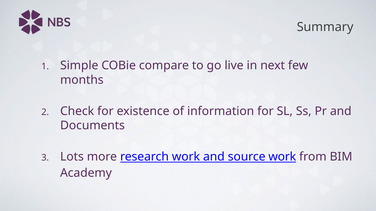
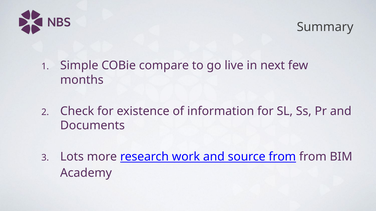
source work: work -> from
